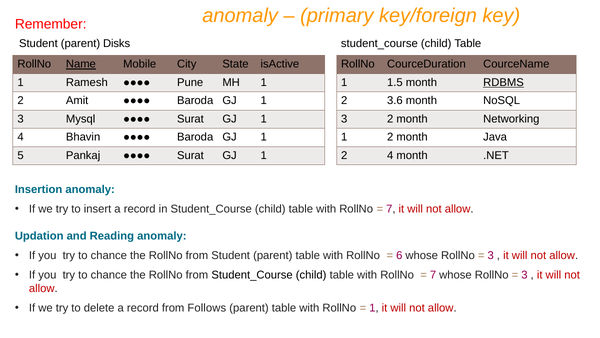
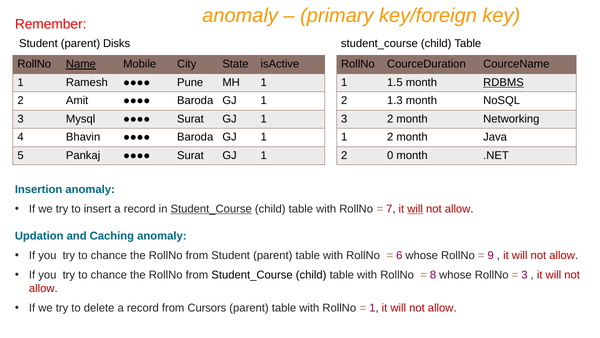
3.6: 3.6 -> 1.3
2 4: 4 -> 0
Student_Course at (211, 209) underline: none -> present
will at (415, 209) underline: none -> present
Reading: Reading -> Caching
3 at (491, 255): 3 -> 9
7 at (433, 275): 7 -> 8
Follows: Follows -> Cursors
